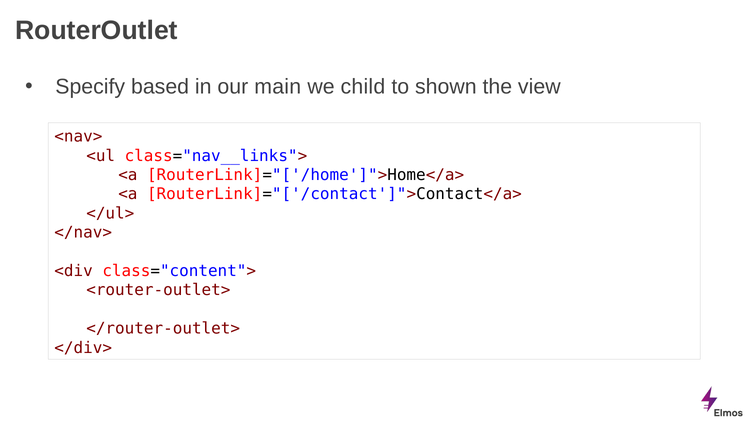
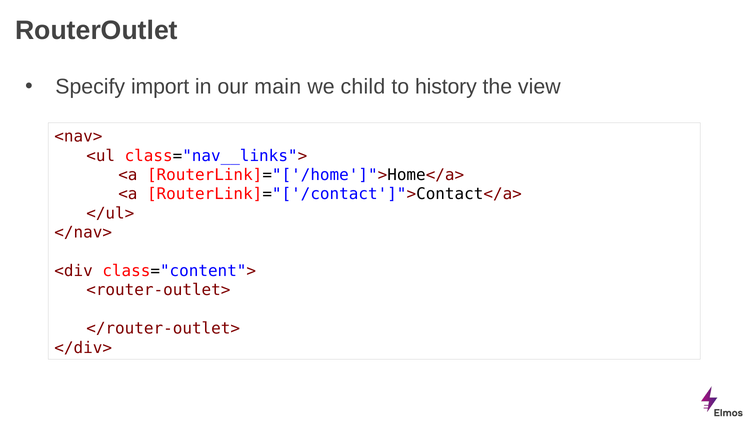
based: based -> import
shown: shown -> history
